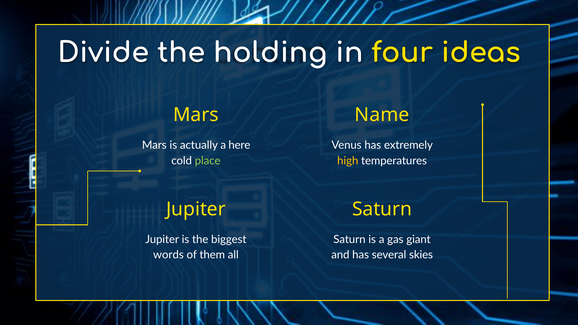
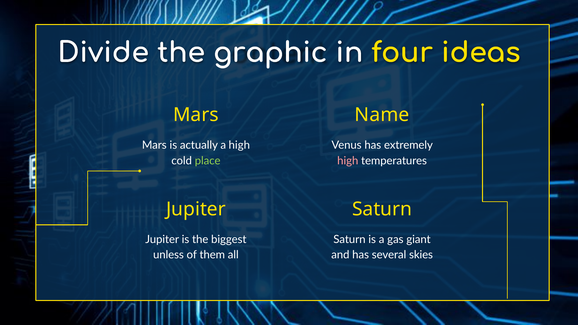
holding: holding -> graphic
a here: here -> high
high at (348, 161) colour: yellow -> pink
words: words -> unless
